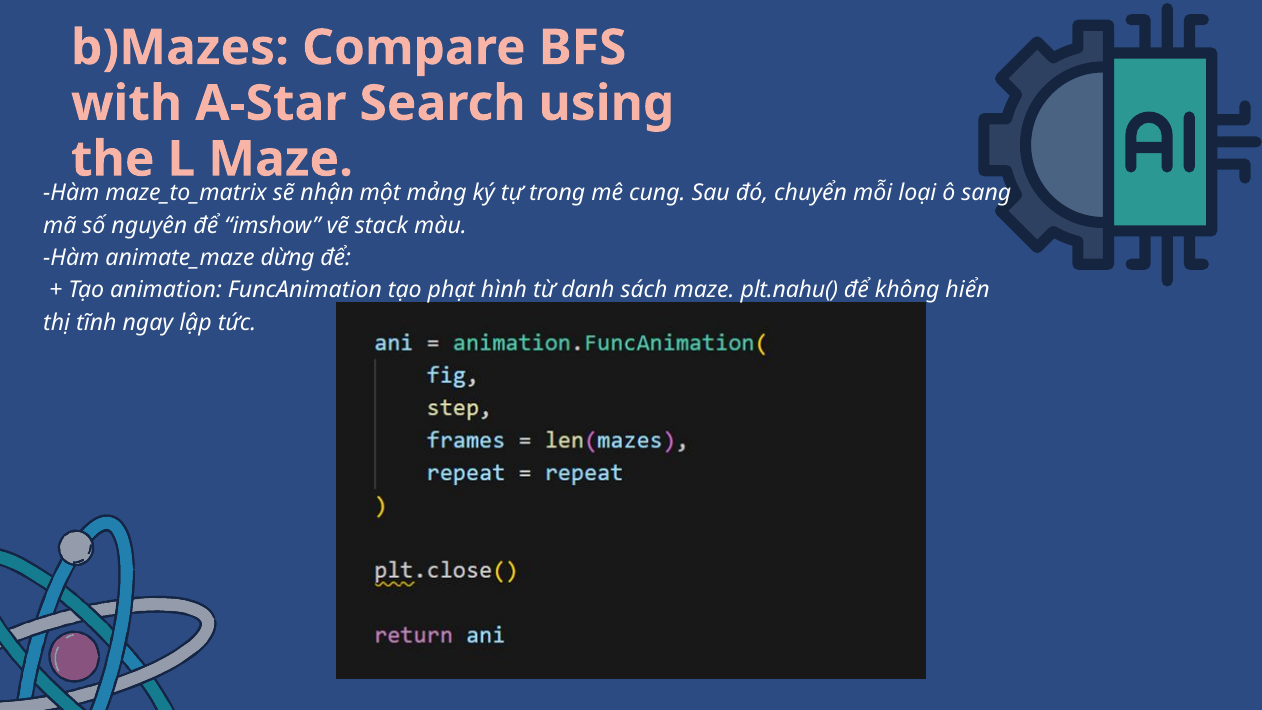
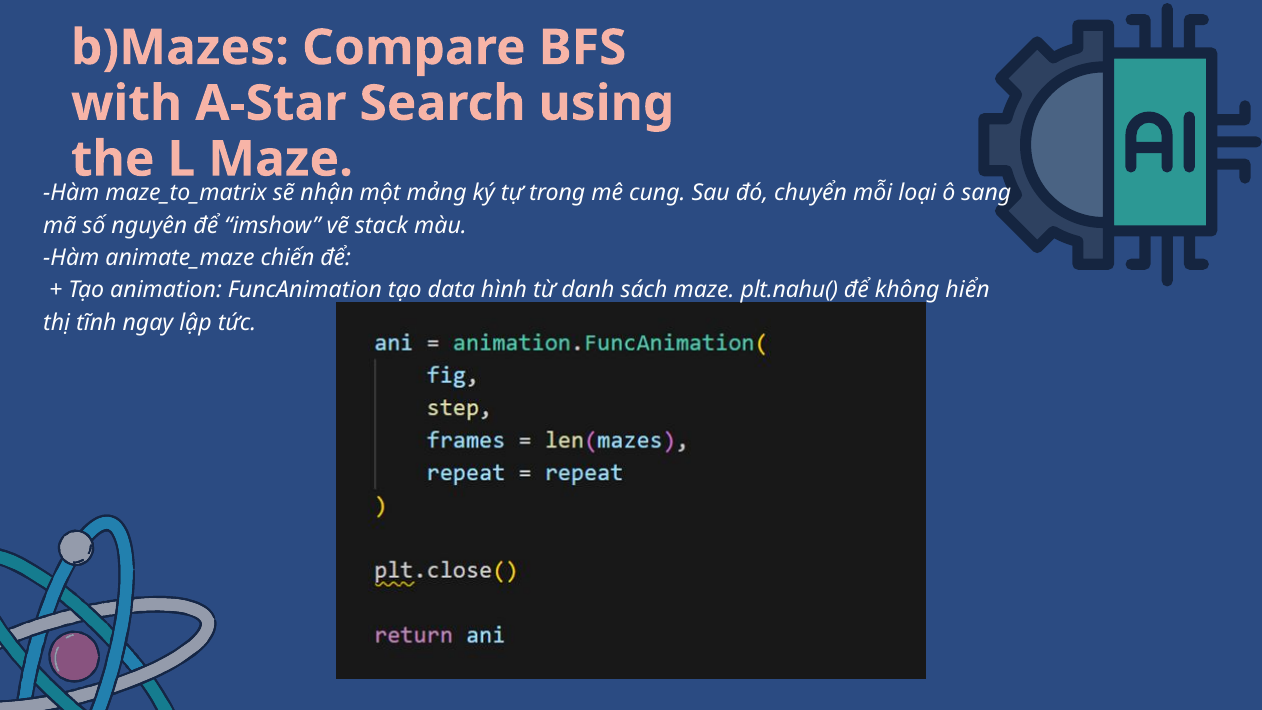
dừng: dừng -> chiến
phạt: phạt -> data
